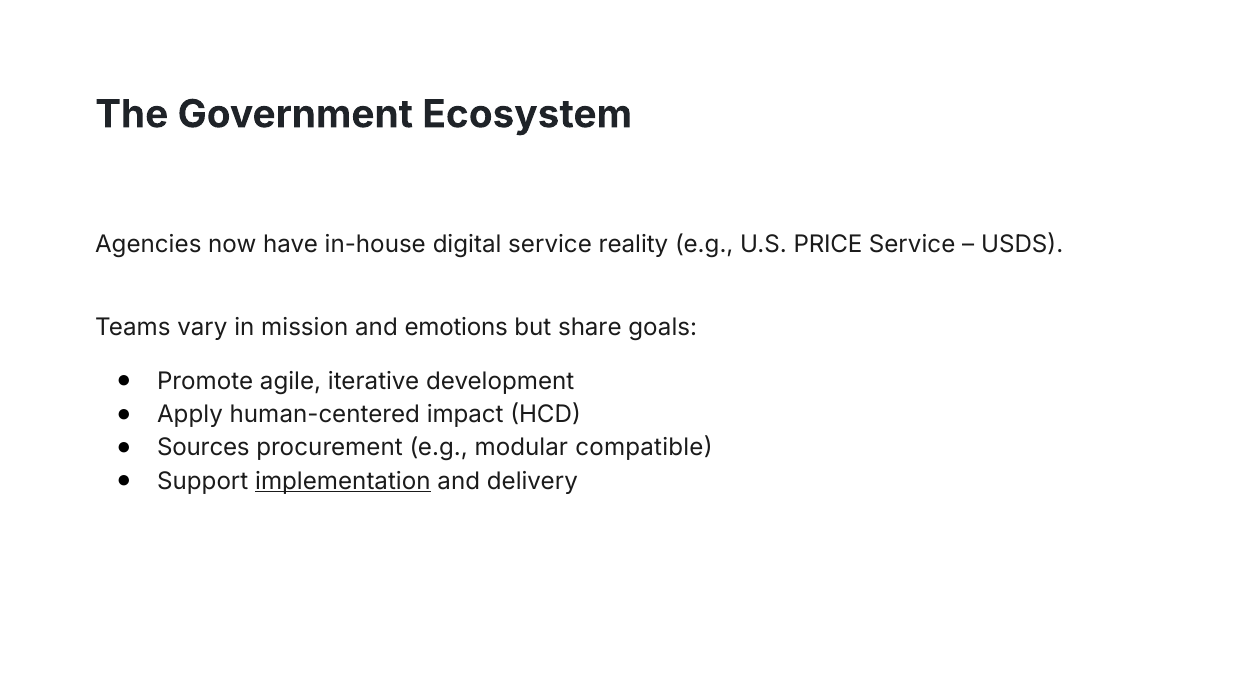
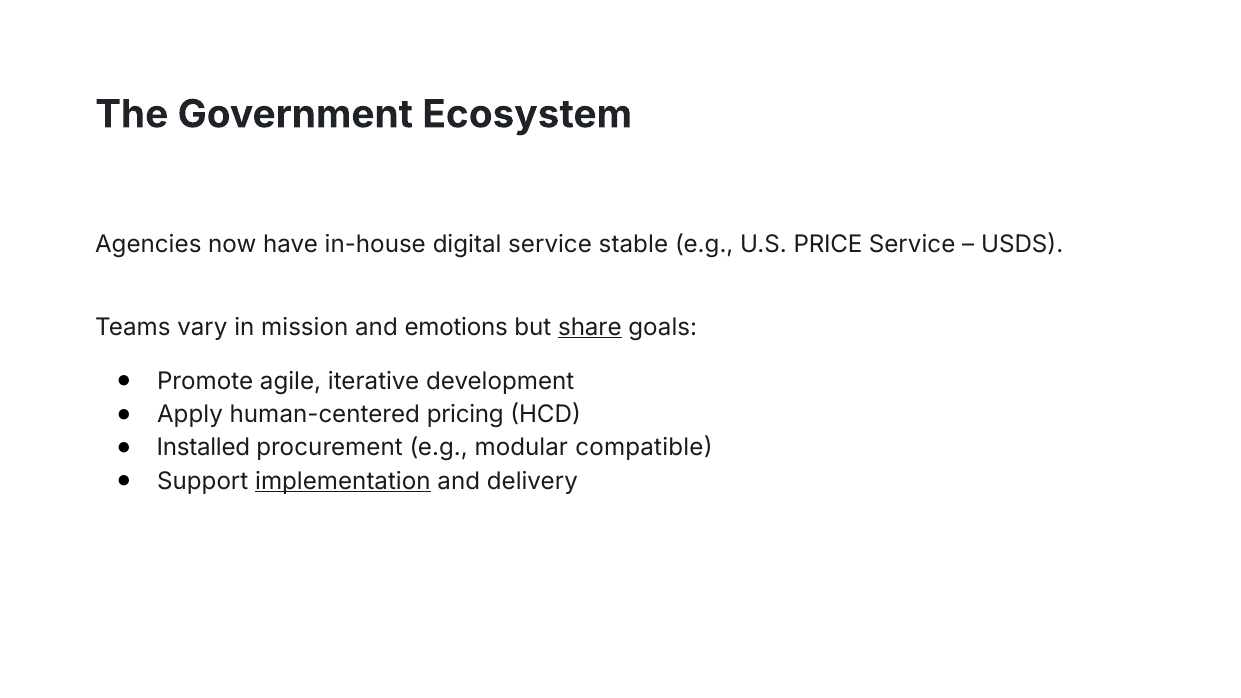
reality: reality -> stable
share underline: none -> present
impact: impact -> pricing
Sources: Sources -> Installed
